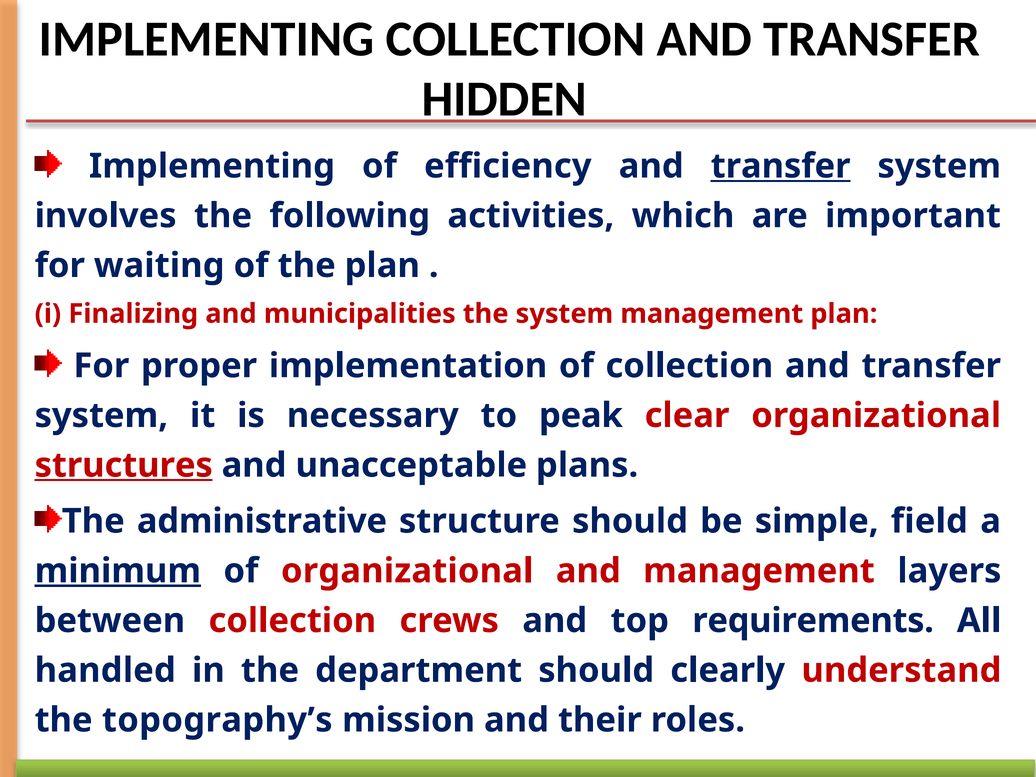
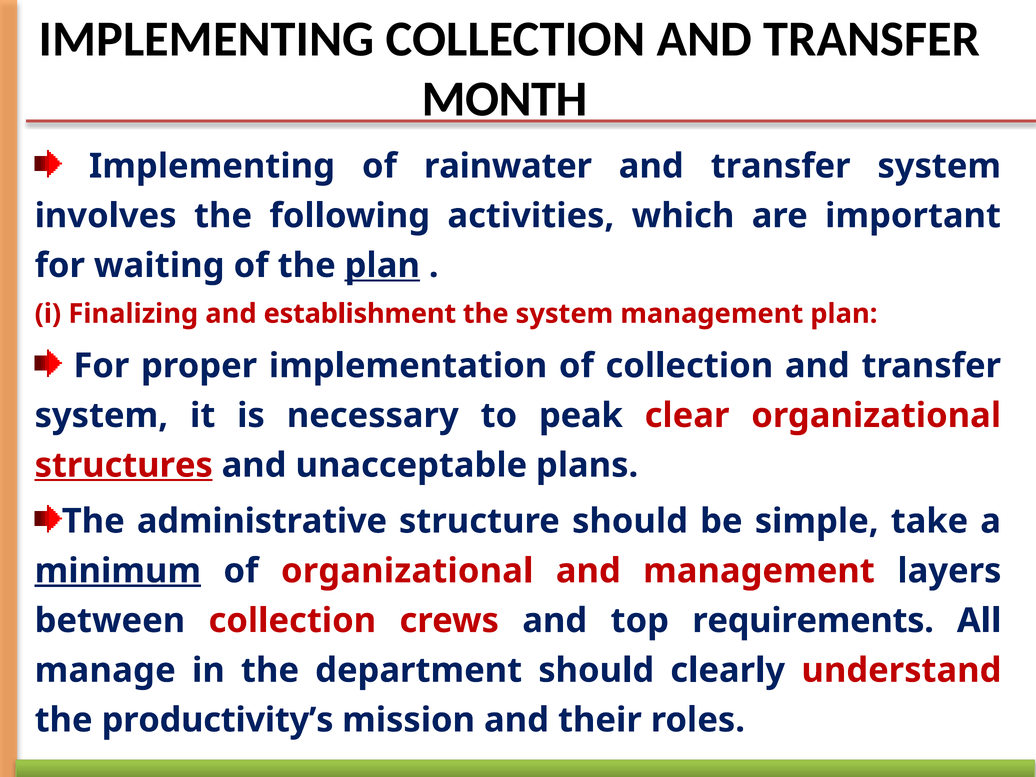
HIDDEN: HIDDEN -> MONTH
efficiency: efficiency -> rainwater
transfer at (781, 166) underline: present -> none
plan at (382, 266) underline: none -> present
municipalities: municipalities -> establishment
field: field -> take
handled: handled -> manage
topography’s: topography’s -> productivity’s
